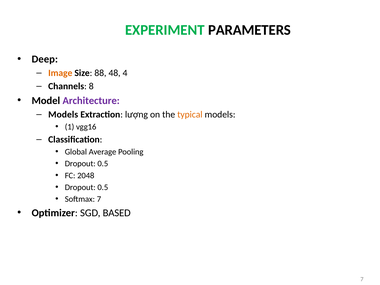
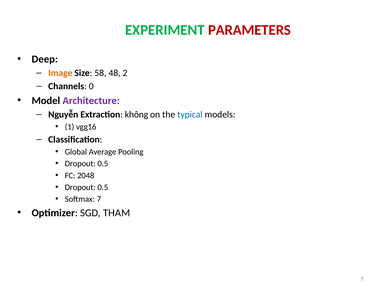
PARAMETERS colour: black -> red
88: 88 -> 58
4: 4 -> 2
8: 8 -> 0
Models at (63, 114): Models -> Nguyễn
lượng: lượng -> không
typical colour: orange -> blue
BASED: BASED -> THAM
